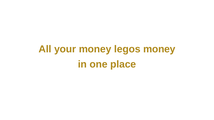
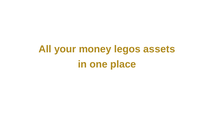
legos money: money -> assets
